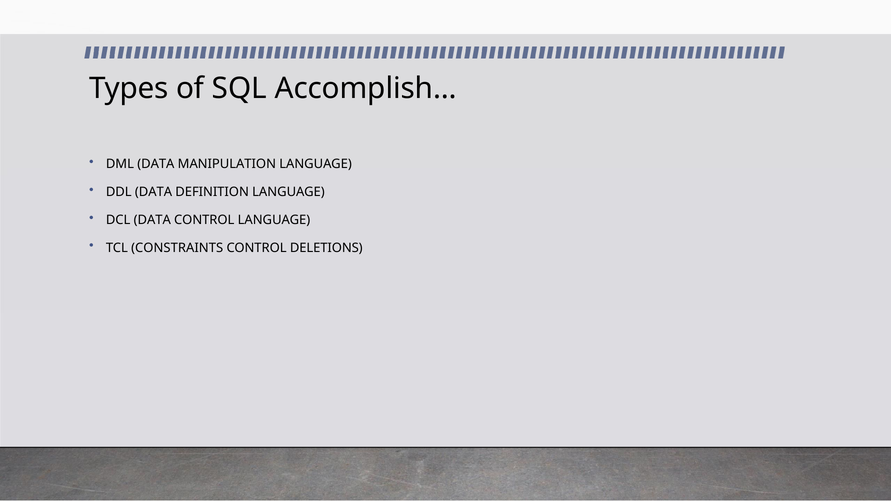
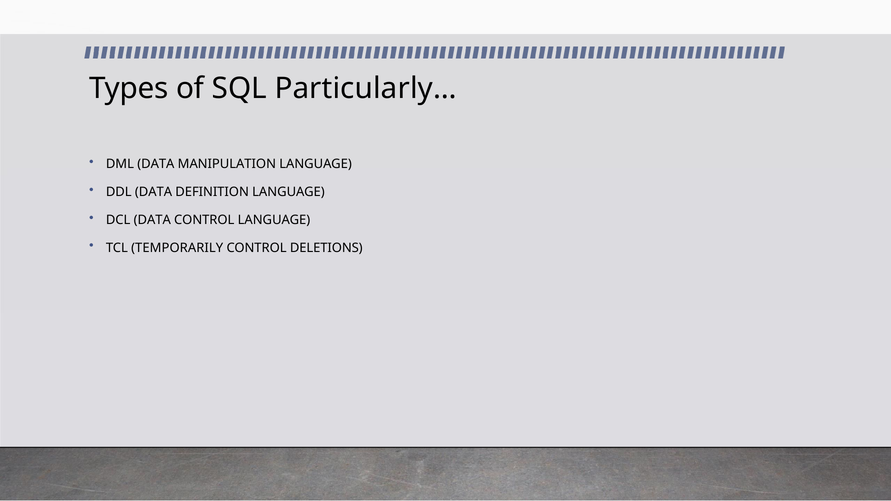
Accomplish…: Accomplish… -> Particularly…
CONSTRAINTS: CONSTRAINTS -> TEMPORARILY
